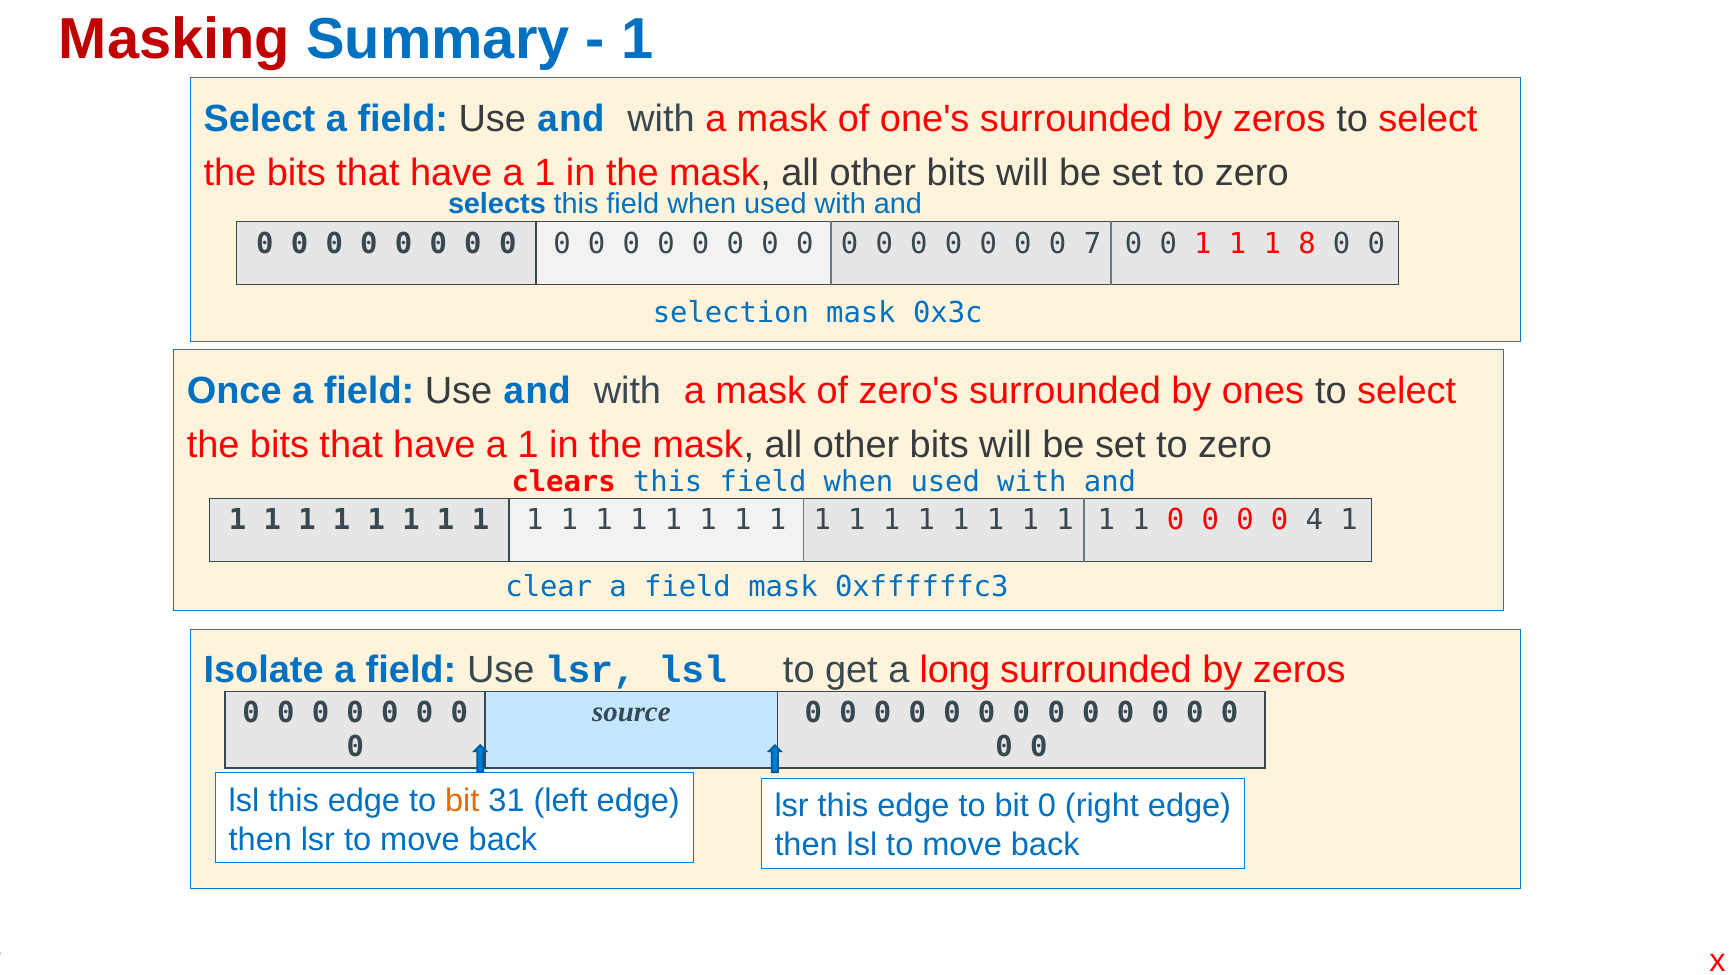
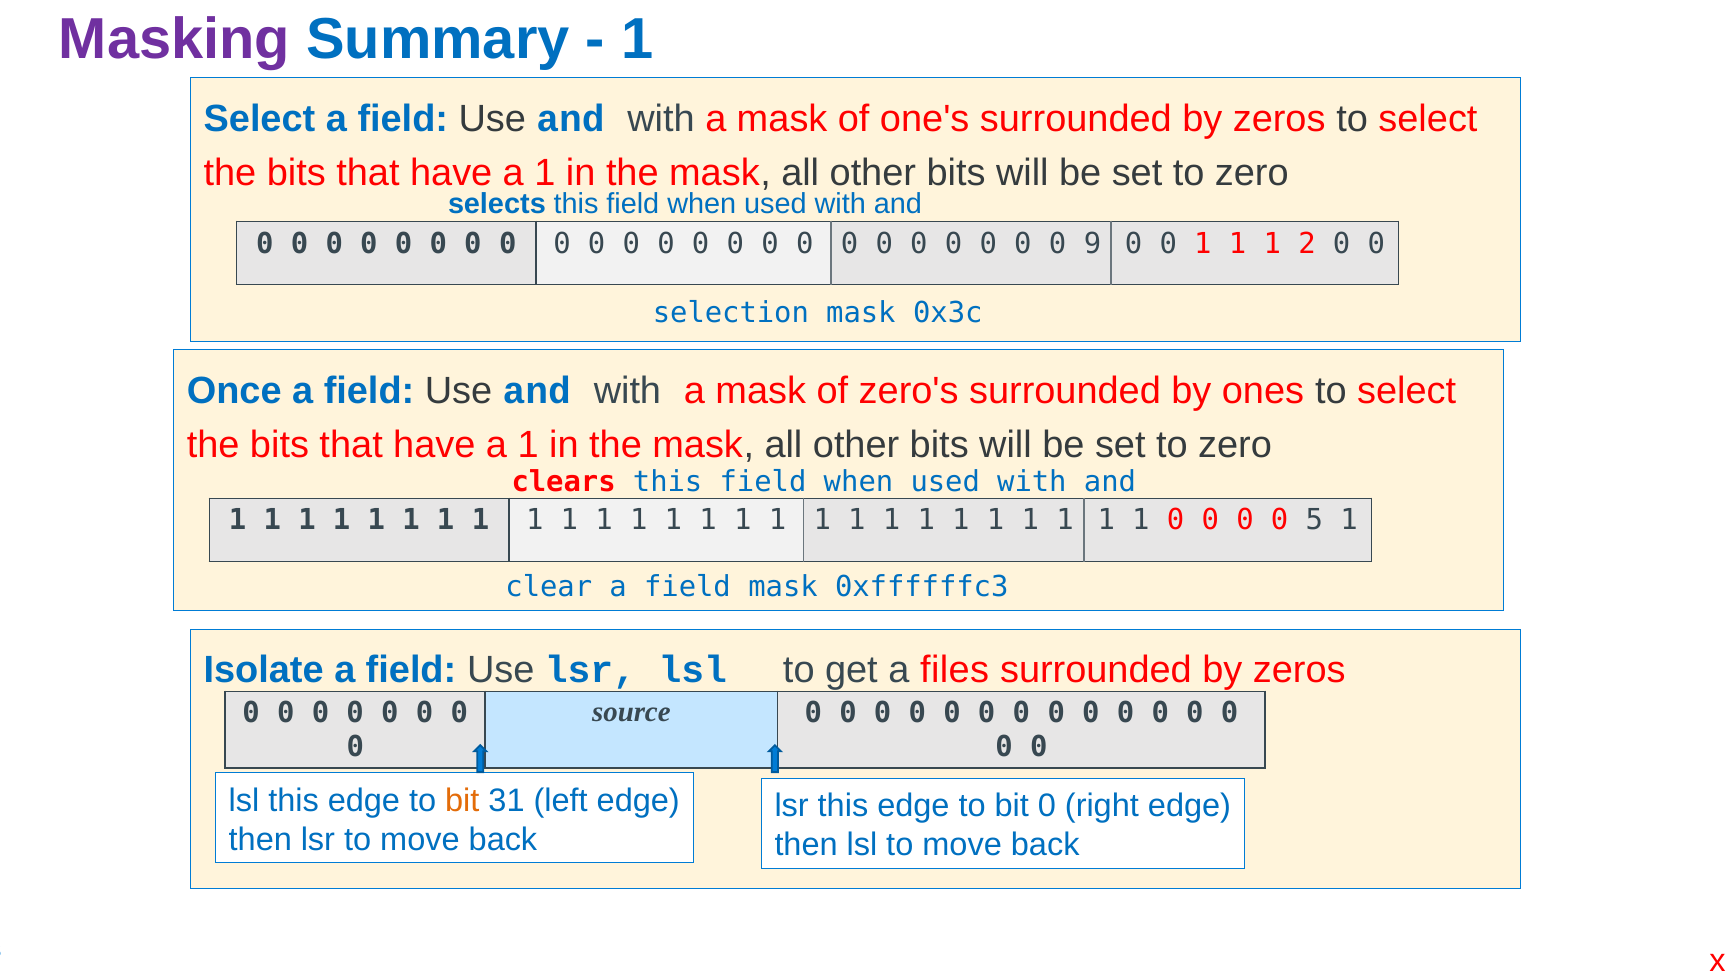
Masking colour: red -> purple
7: 7 -> 9
8: 8 -> 2
4: 4 -> 5
long: long -> files
